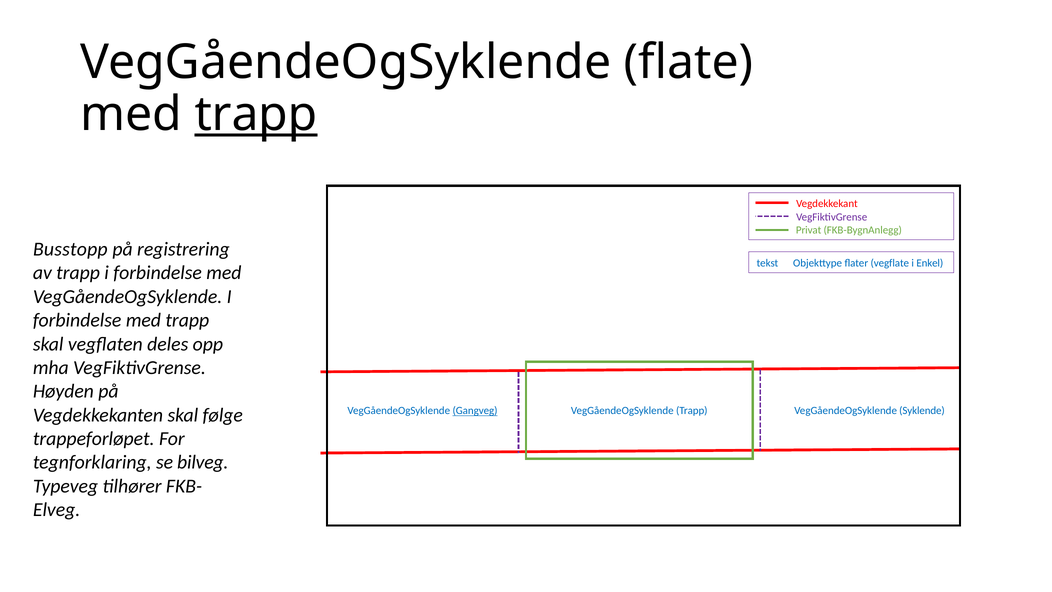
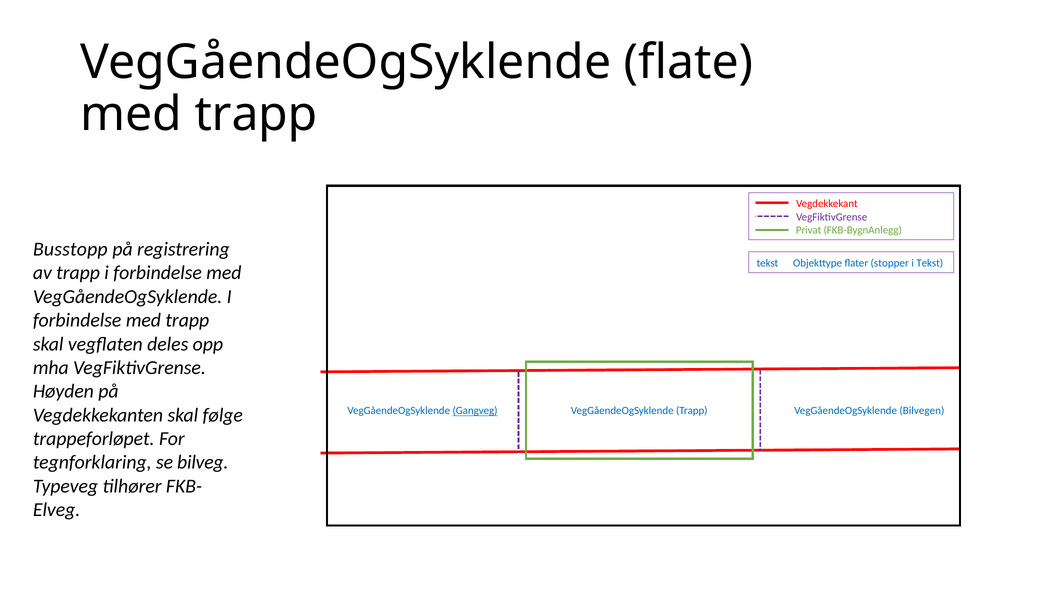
trapp at (256, 114) underline: present -> none
vegflate: vegflate -> stopper
i Enkel: Enkel -> Tekst
Syklende: Syklende -> Bilvegen
